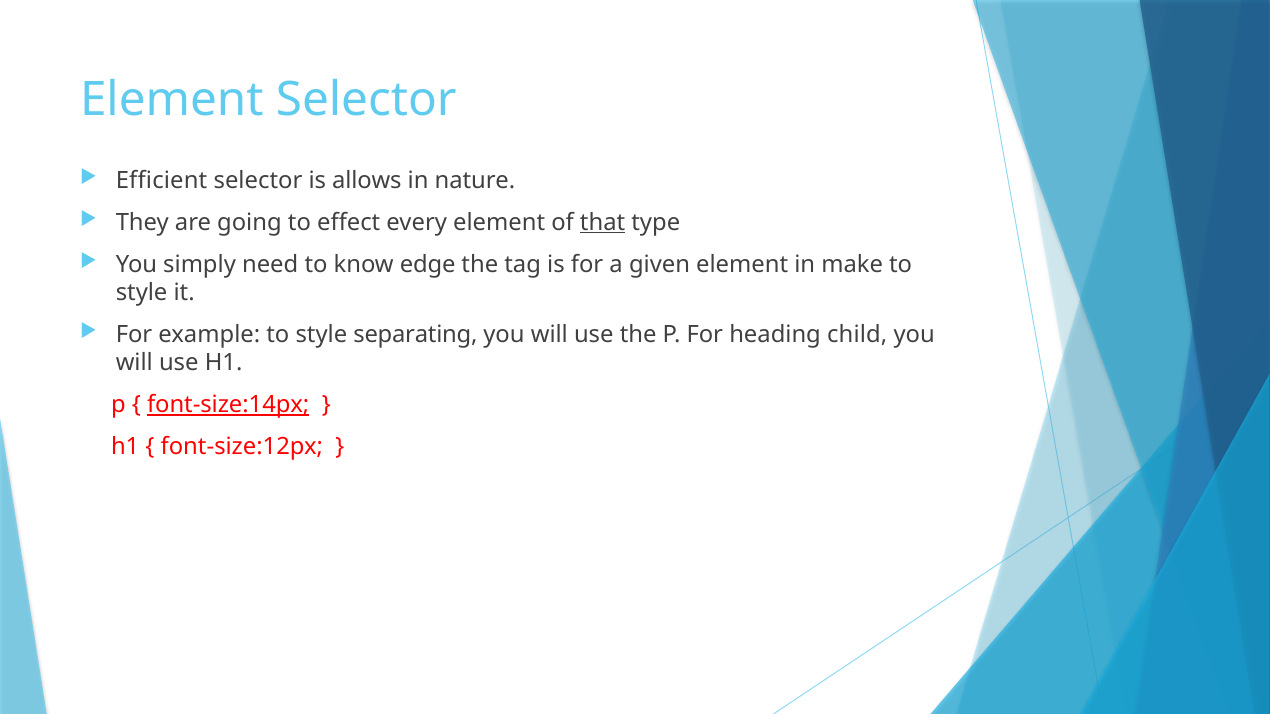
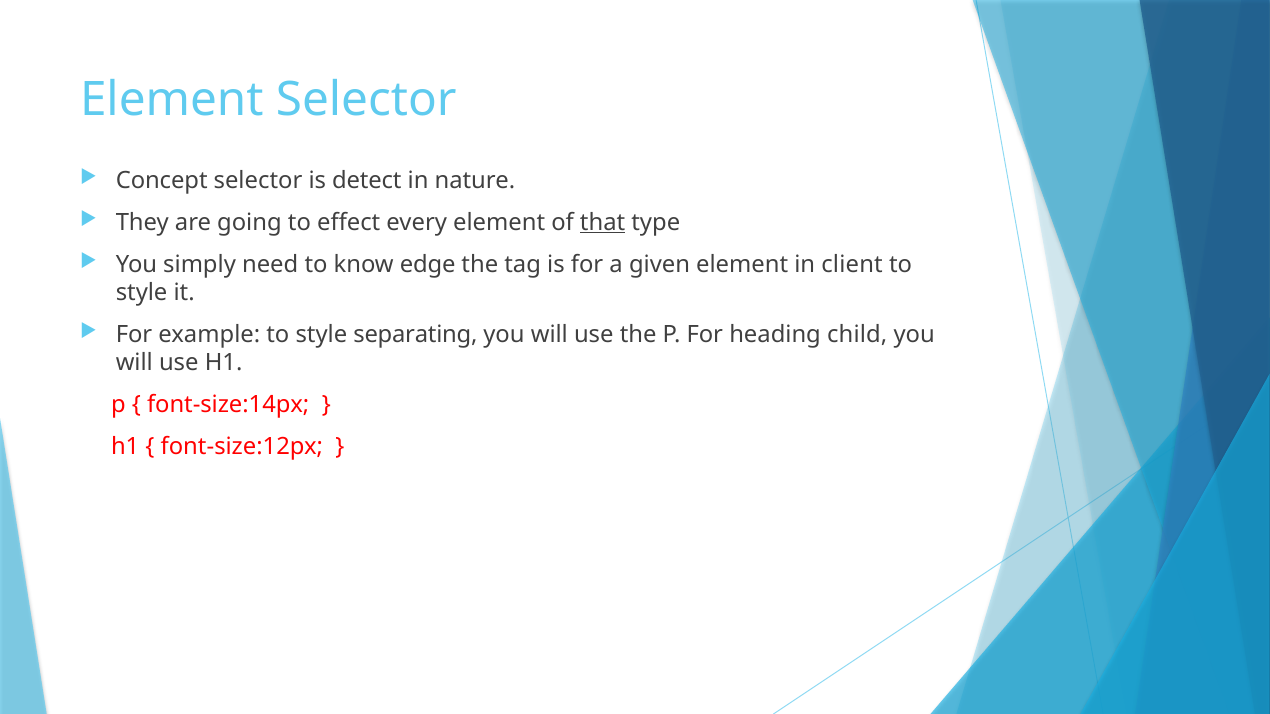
Efficient: Efficient -> Concept
allows: allows -> detect
make: make -> client
font-size:14px underline: present -> none
